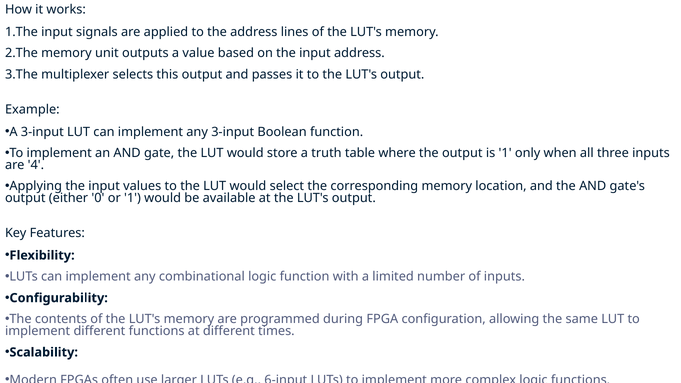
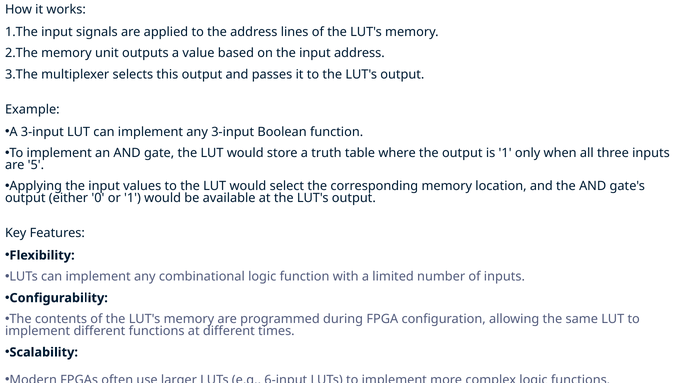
4: 4 -> 5
